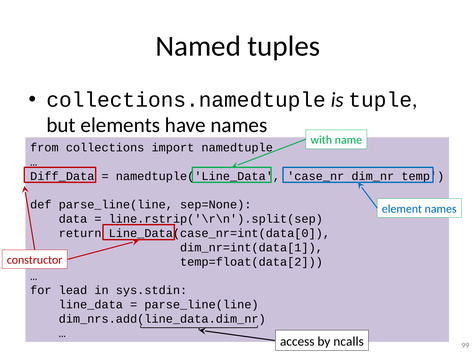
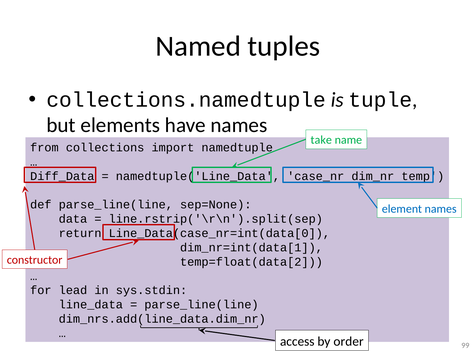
with: with -> take
ncalls: ncalls -> order
